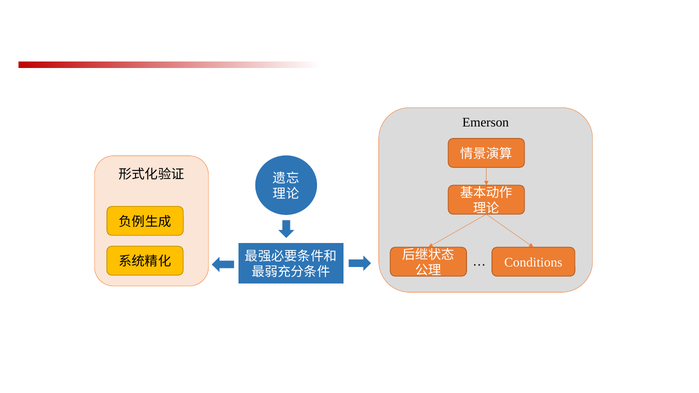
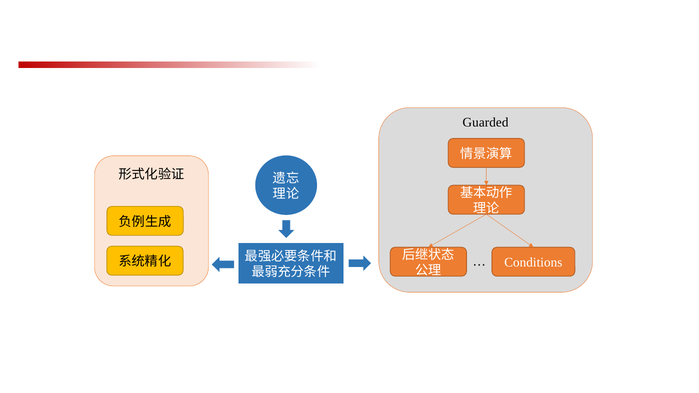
Emerson: Emerson -> Guarded
